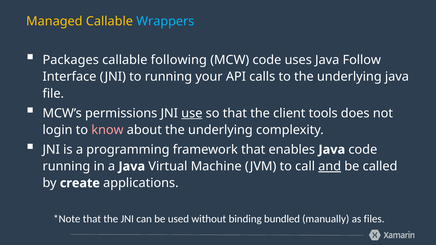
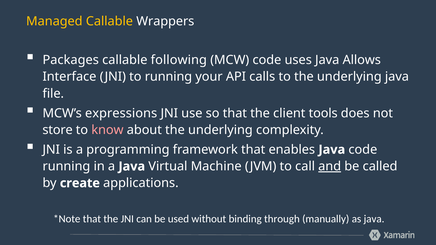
Wrappers colour: light blue -> white
Follow: Follow -> Allows
permissions: permissions -> expressions
use underline: present -> none
login: login -> store
bundled: bundled -> through
as files: files -> java
